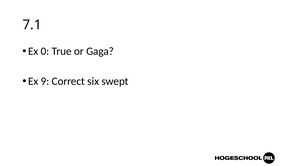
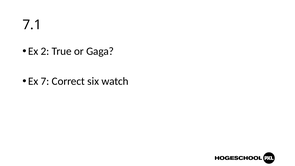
0: 0 -> 2
9: 9 -> 7
swept: swept -> watch
